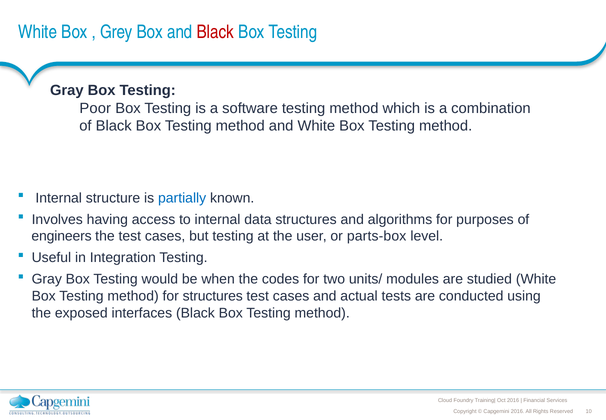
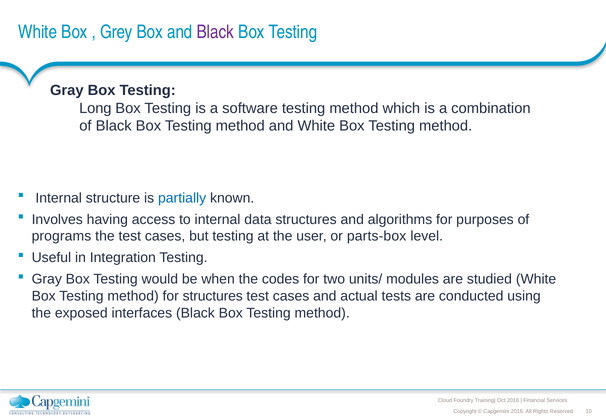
Black at (215, 32) colour: red -> purple
Poor: Poor -> Long
engineers: engineers -> programs
